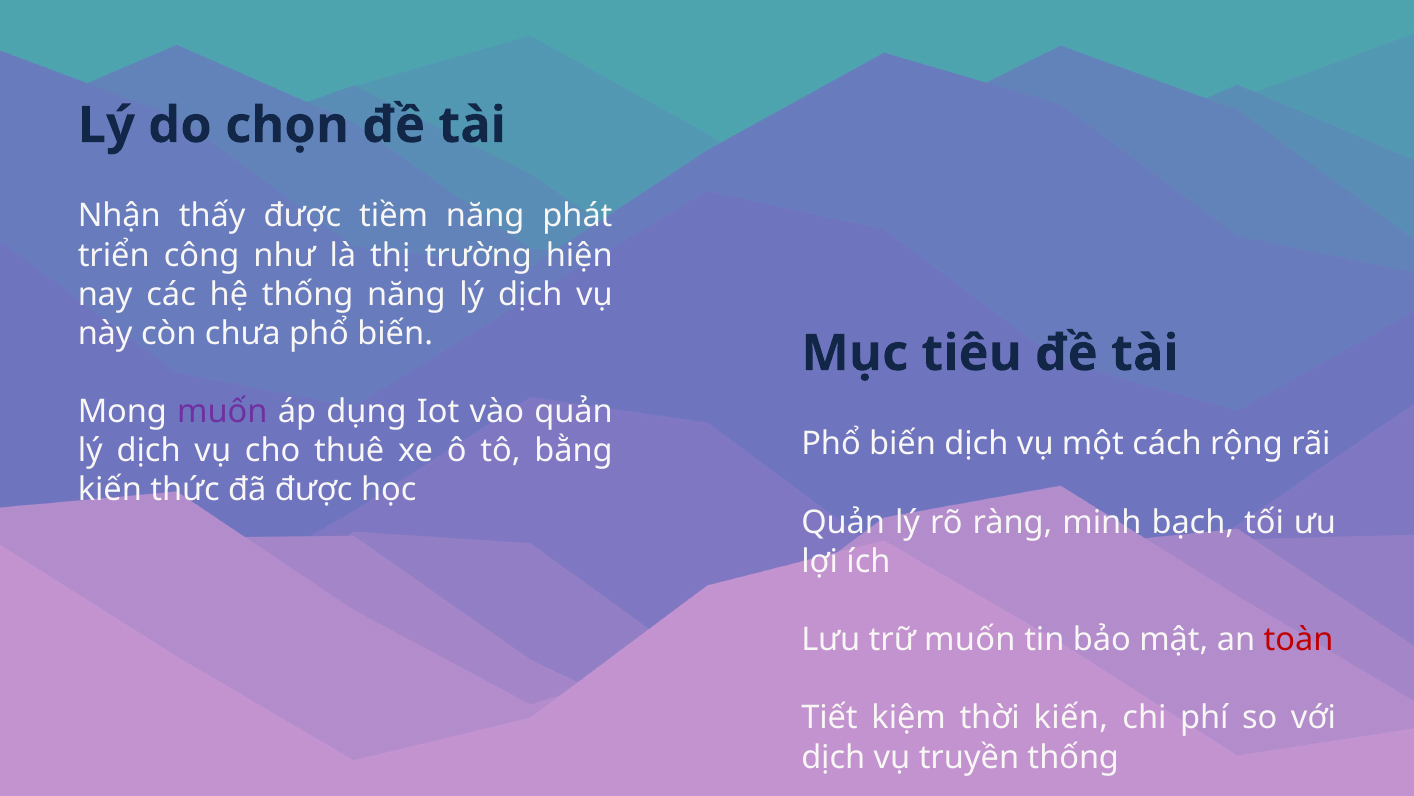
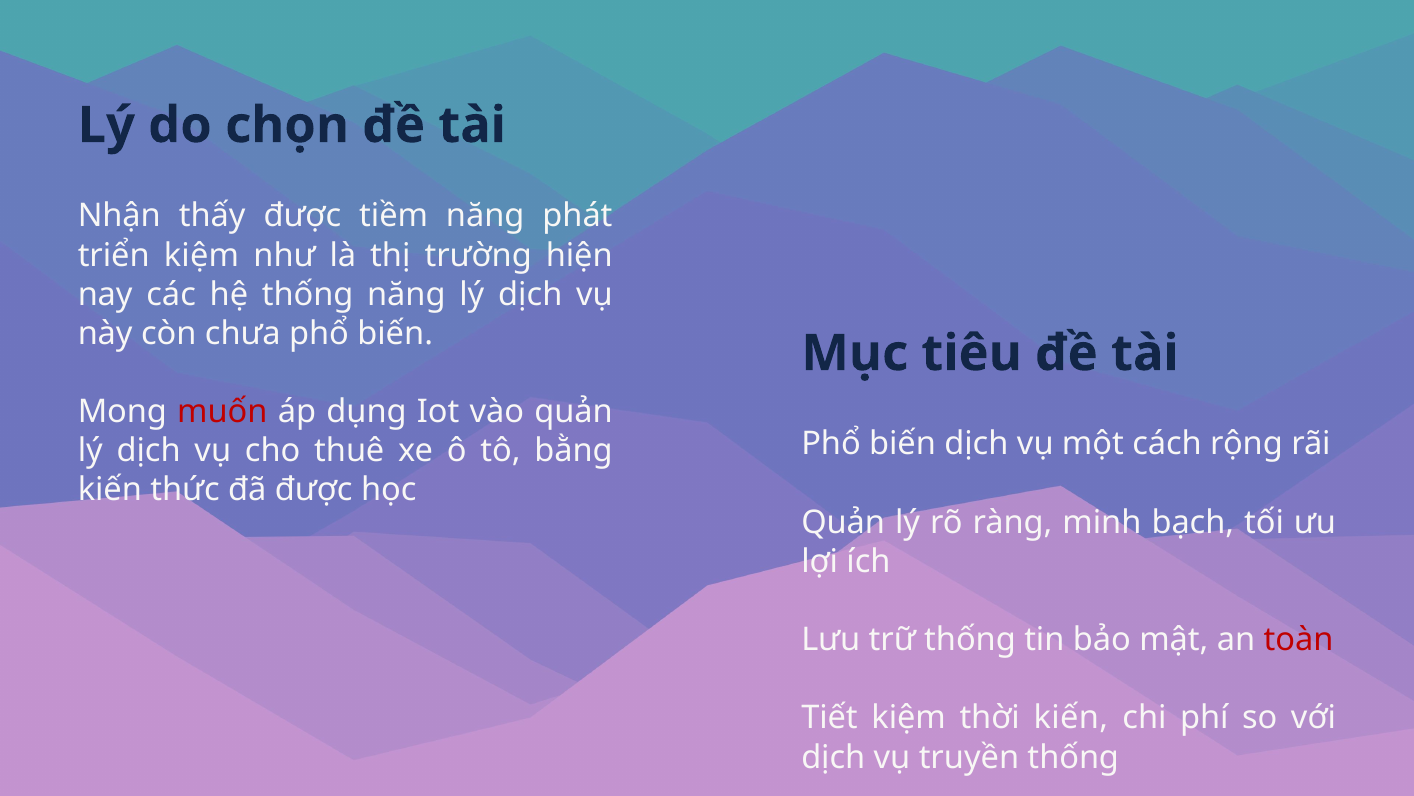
triển công: công -> kiệm
muốn at (222, 412) colour: purple -> red
trữ muốn: muốn -> thống
